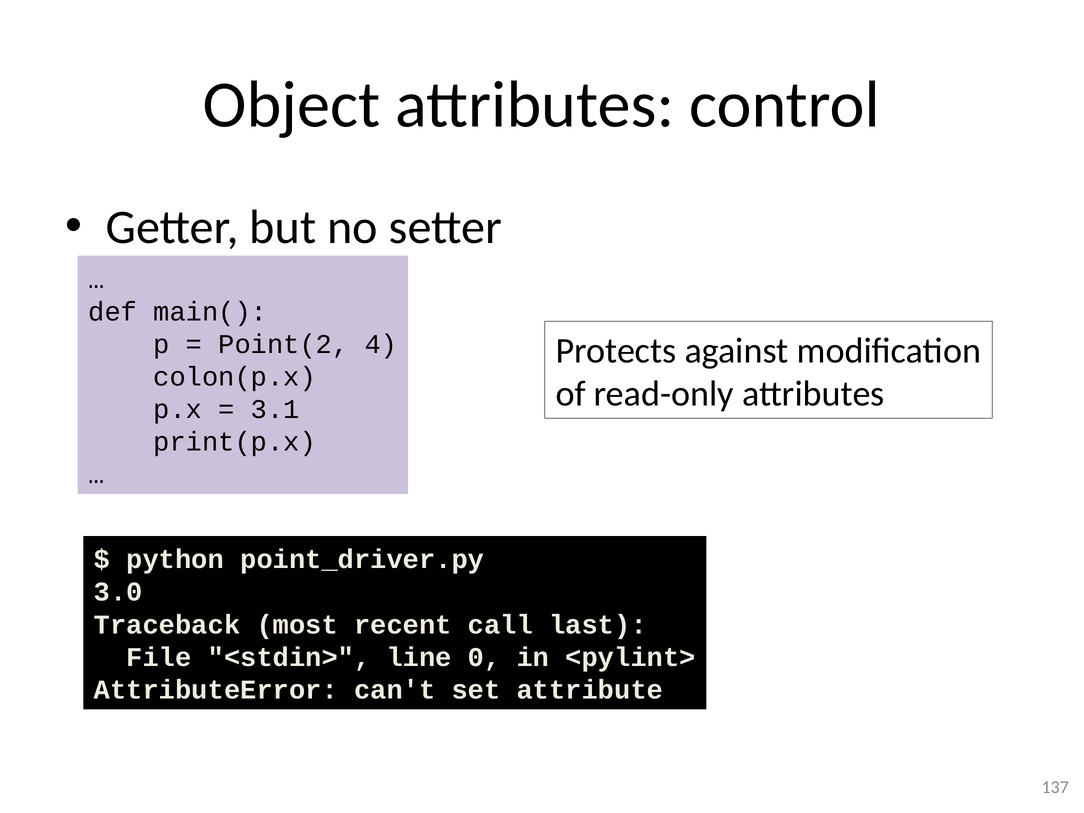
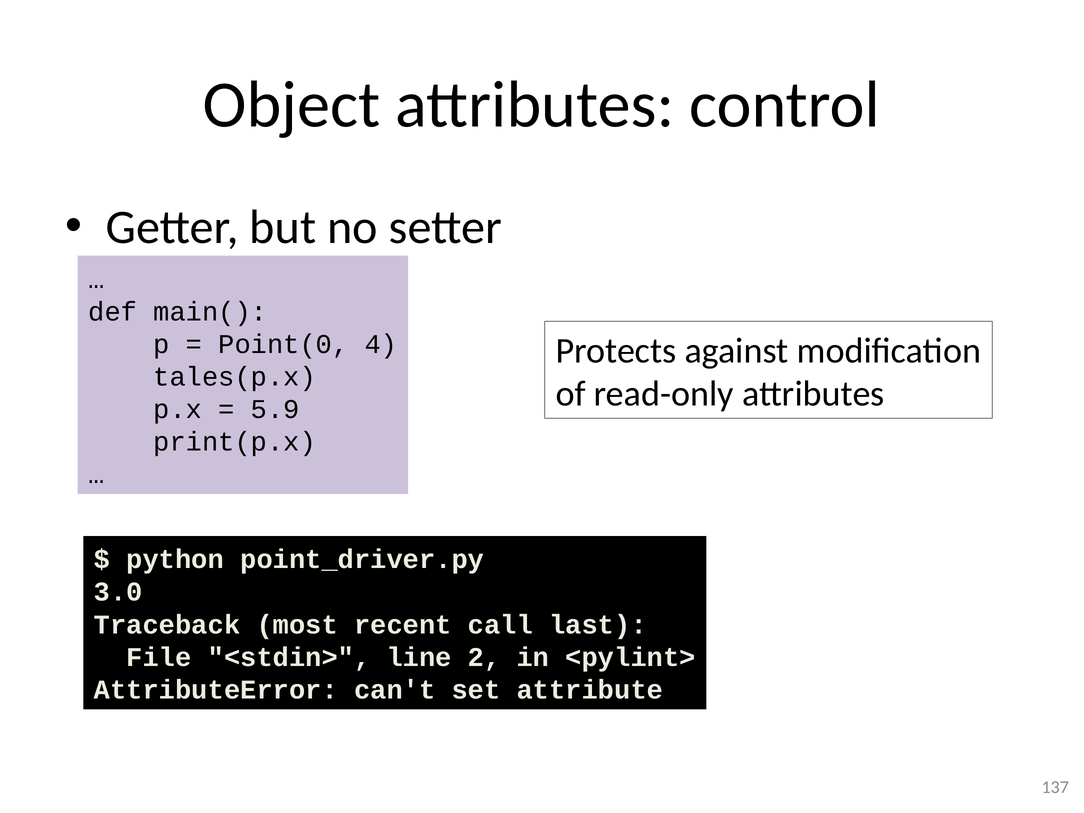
Point(2: Point(2 -> Point(0
colon(p.x: colon(p.x -> tales(p.x
3.1: 3.1 -> 5.9
0: 0 -> 2
